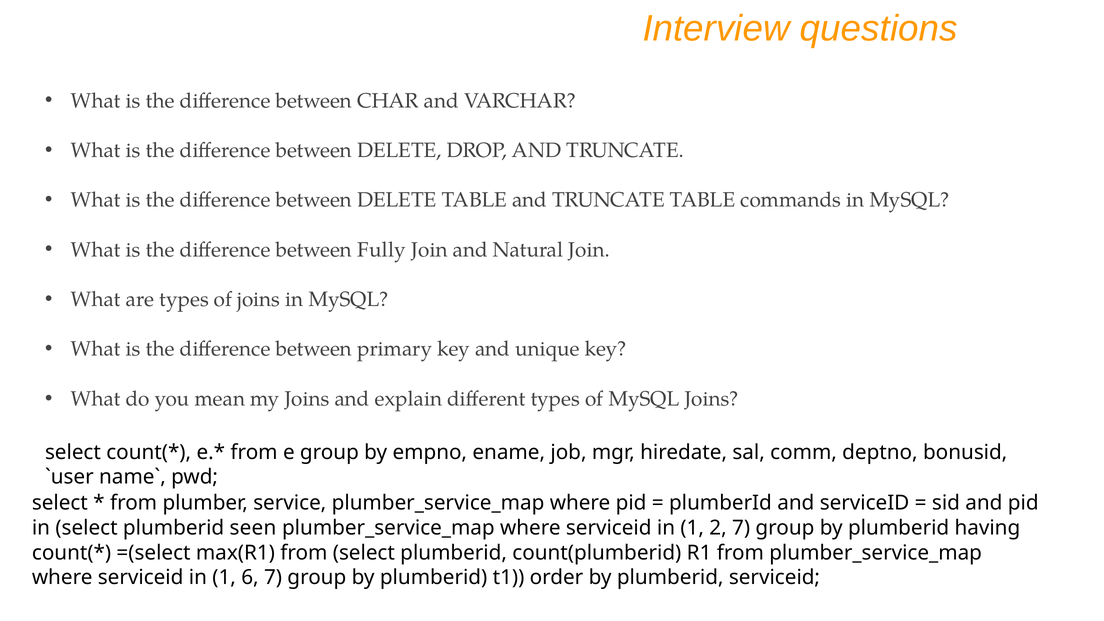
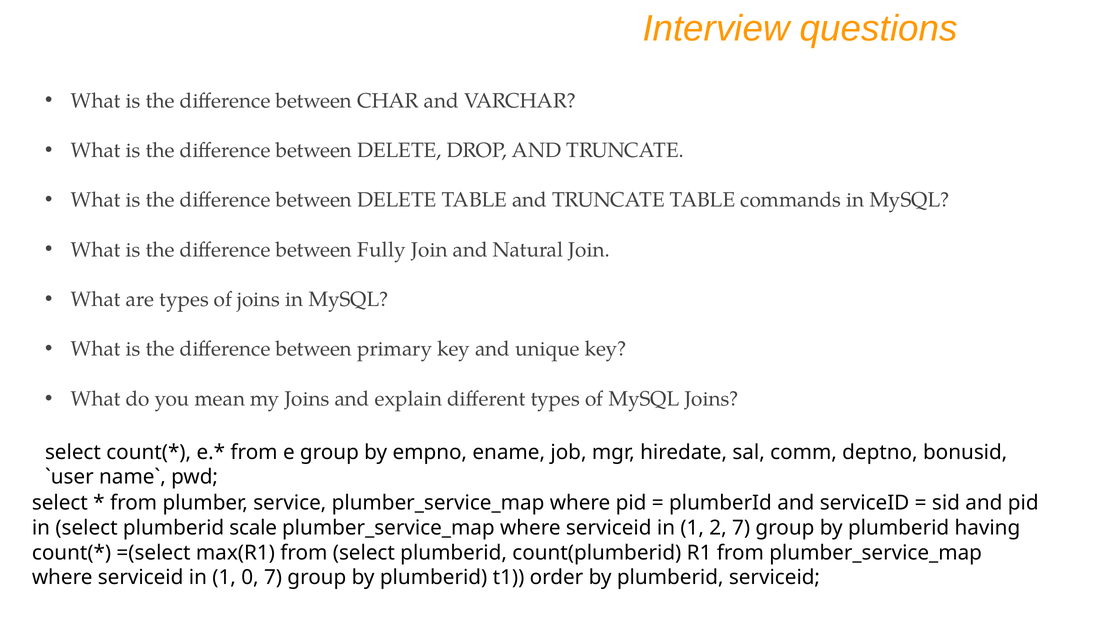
seen: seen -> scale
6: 6 -> 0
